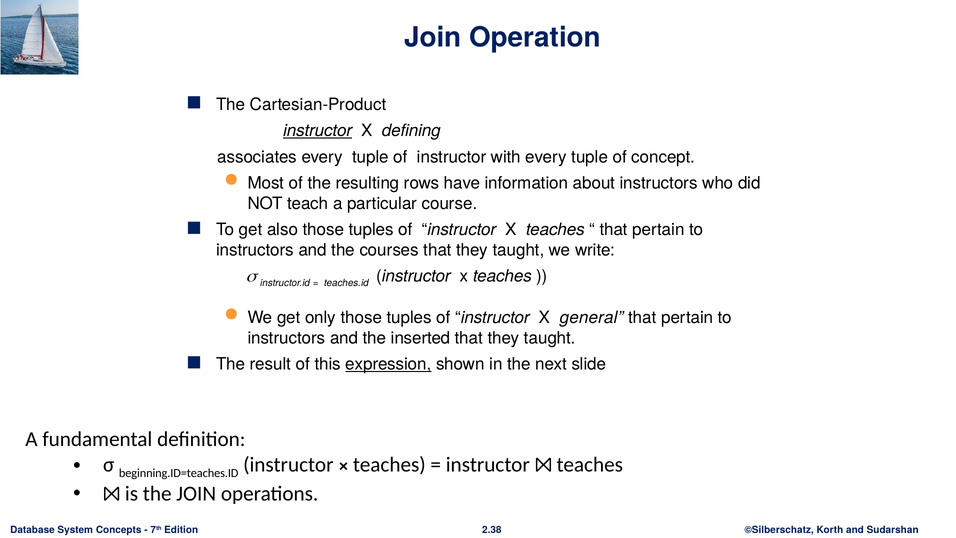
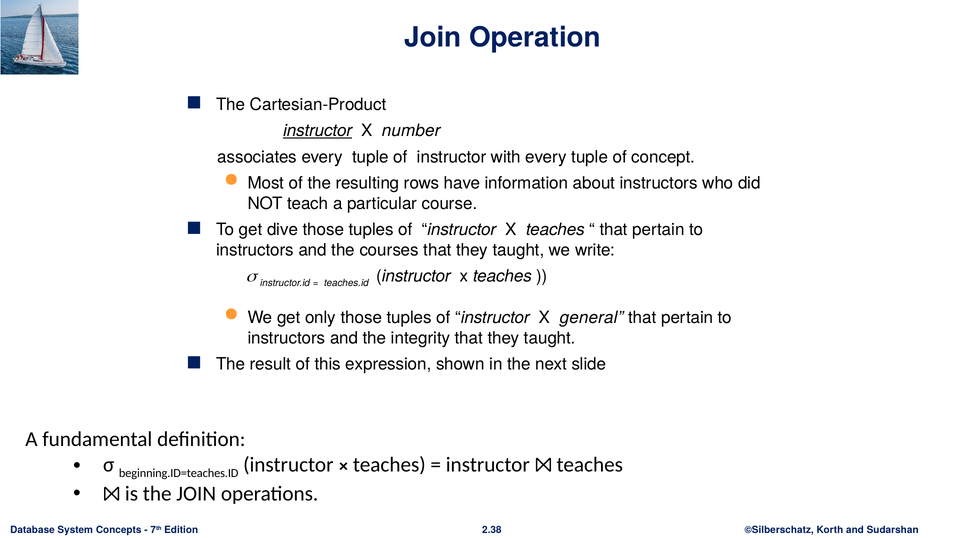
defining: defining -> number
also: also -> dive
inserted: inserted -> integrity
expression underline: present -> none
